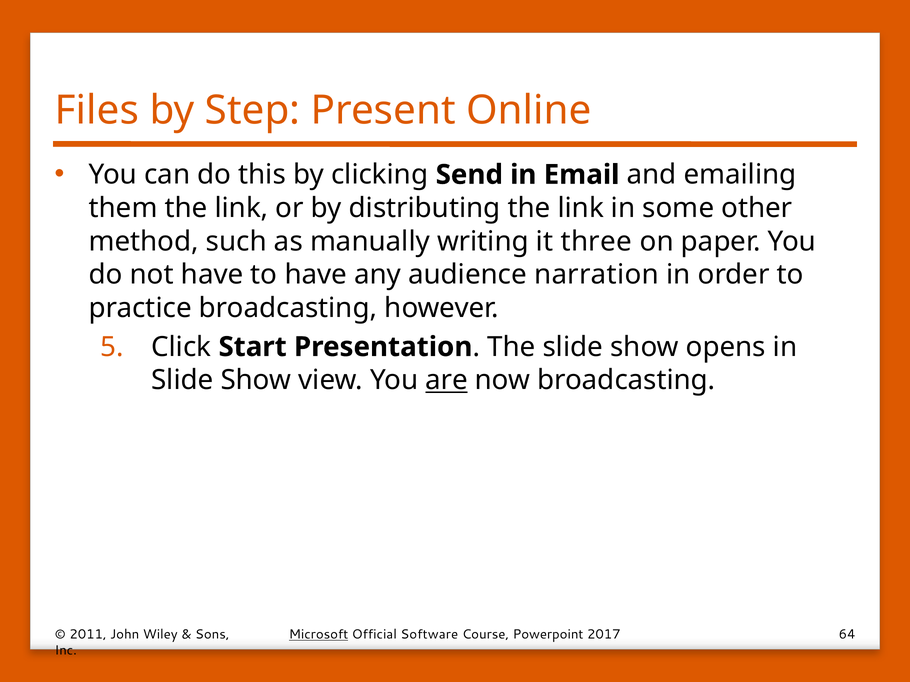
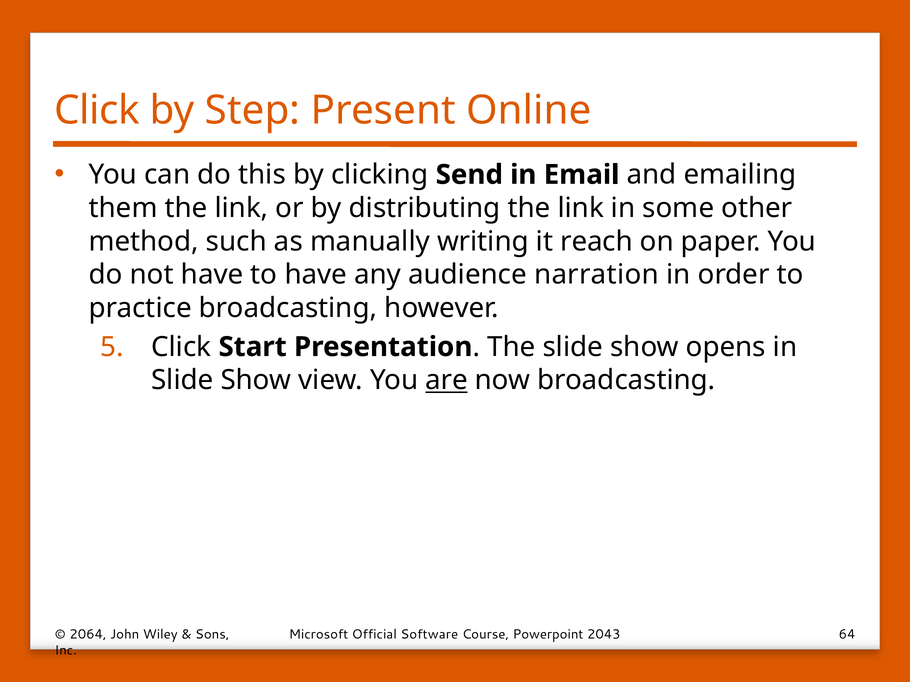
Files at (97, 110): Files -> Click
three: three -> reach
2011: 2011 -> 2064
Microsoft underline: present -> none
2017: 2017 -> 2043
